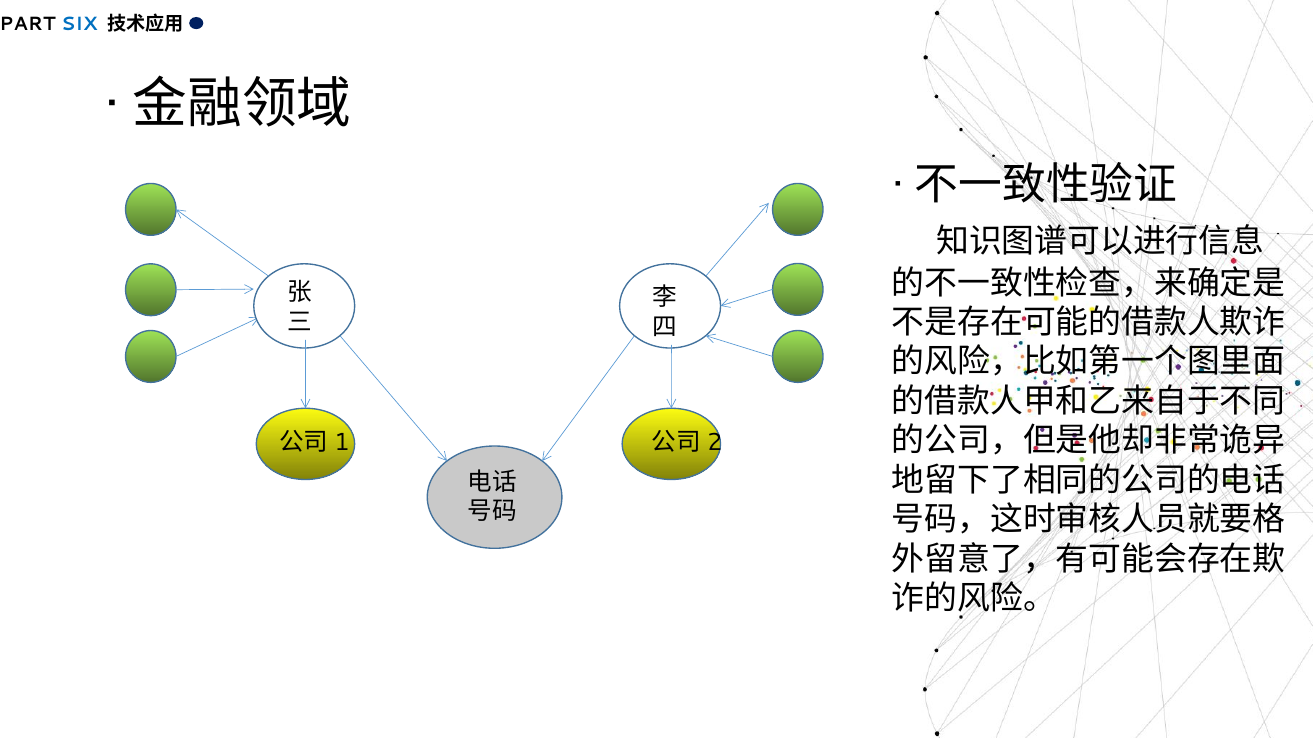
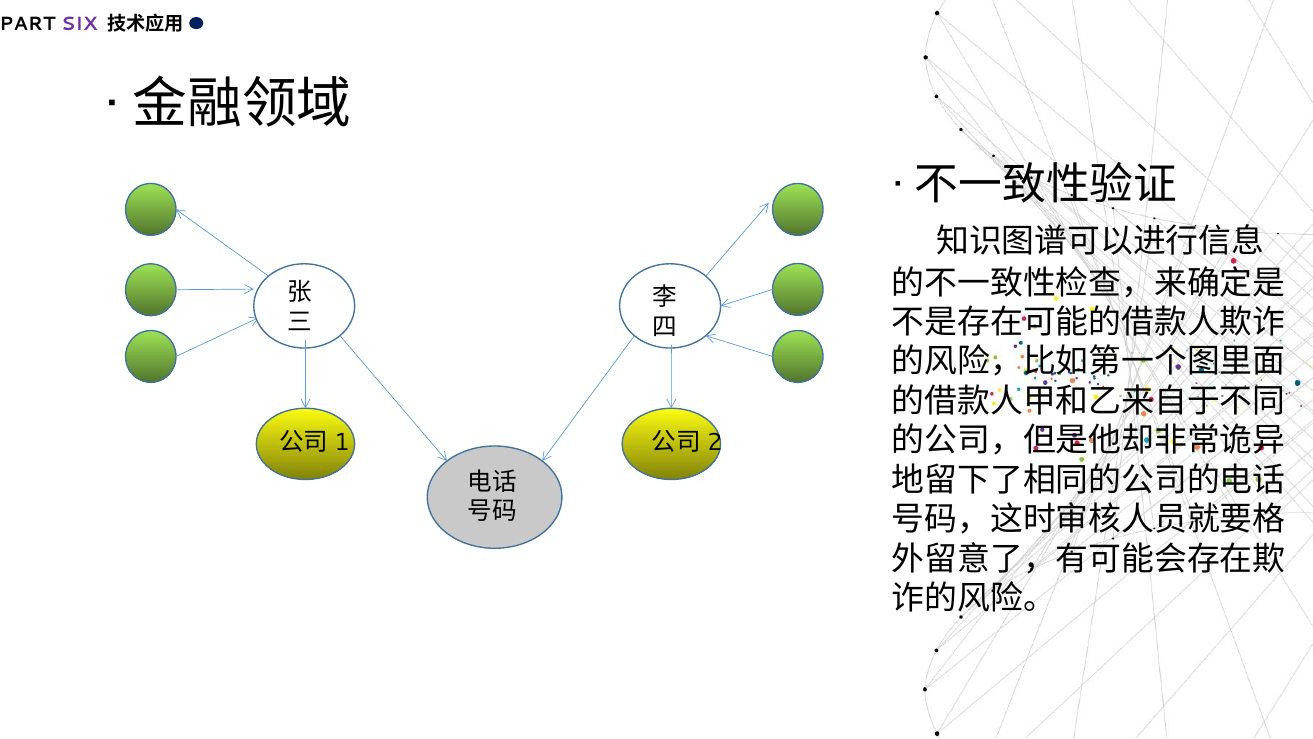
SIX colour: blue -> purple
